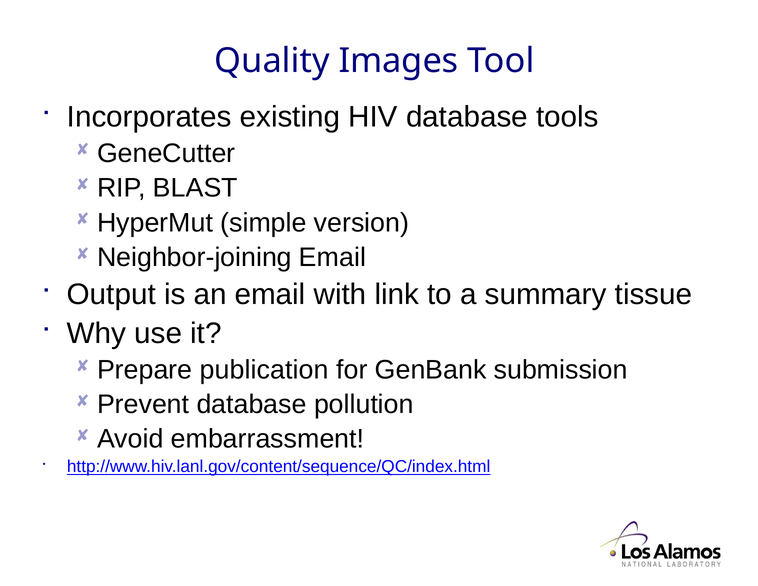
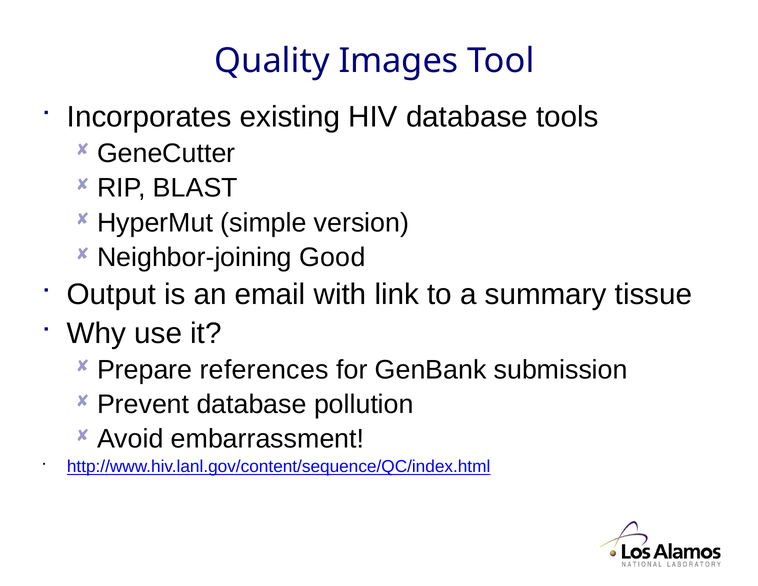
Neighbor-joining Email: Email -> Good
publication: publication -> references
